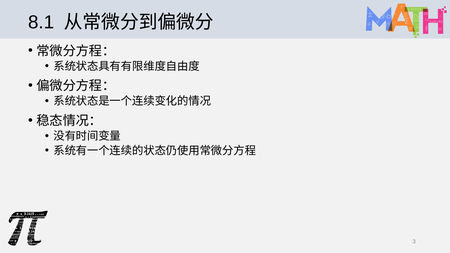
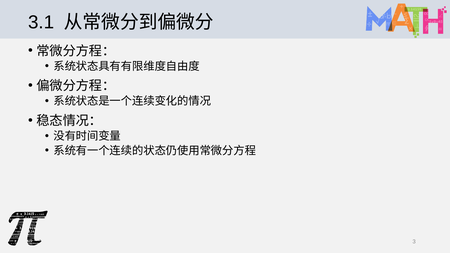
8.1: 8.1 -> 3.1
